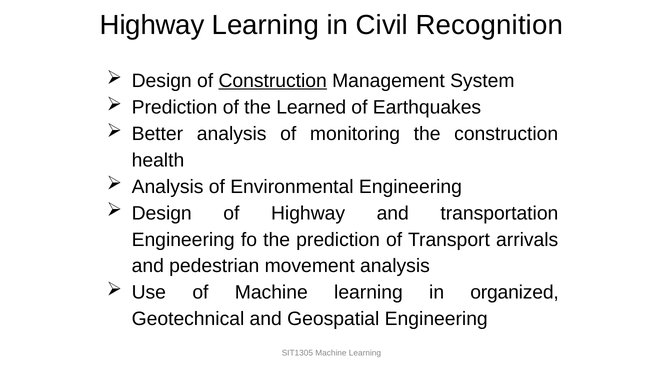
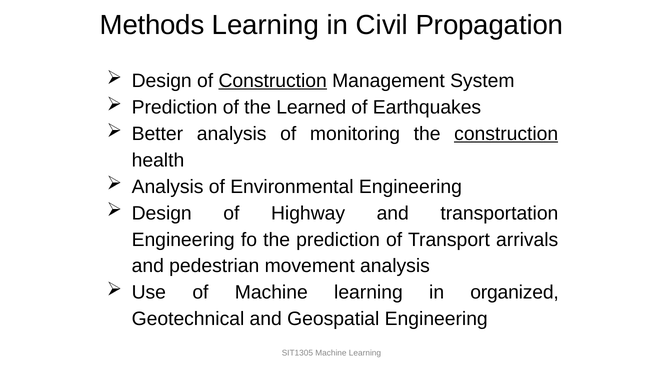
Highway at (152, 25): Highway -> Methods
Recognition: Recognition -> Propagation
construction at (506, 134) underline: none -> present
